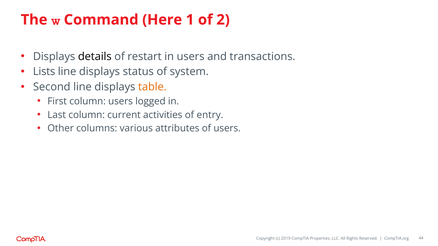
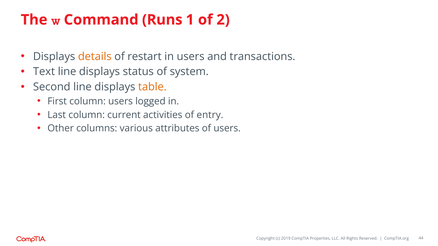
Here: Here -> Runs
details colour: black -> orange
Lists: Lists -> Text
